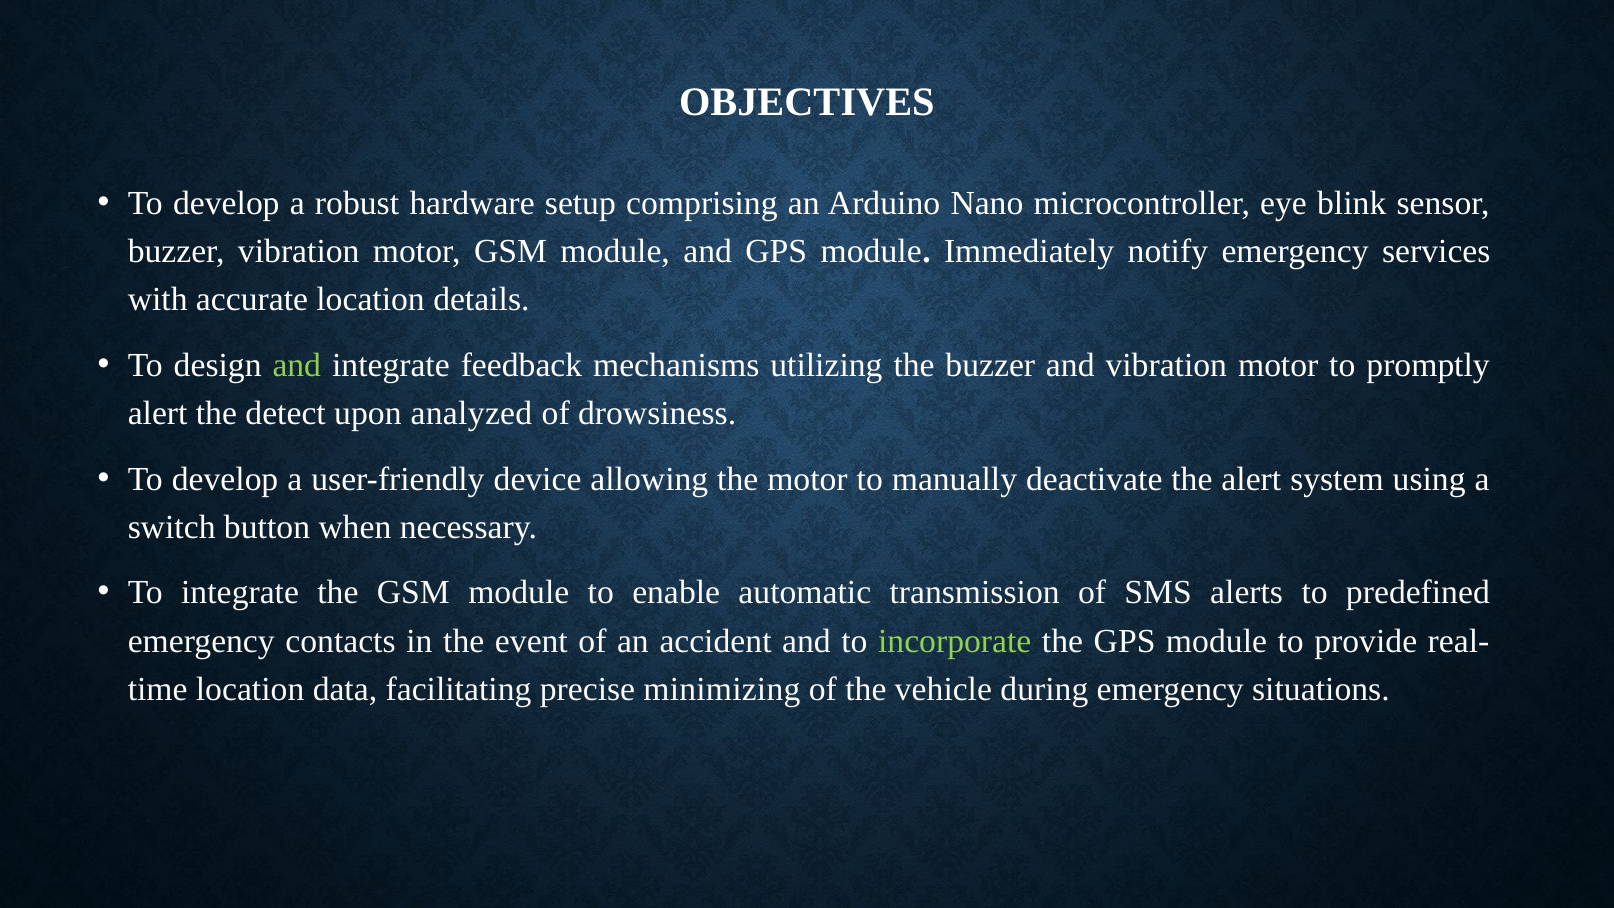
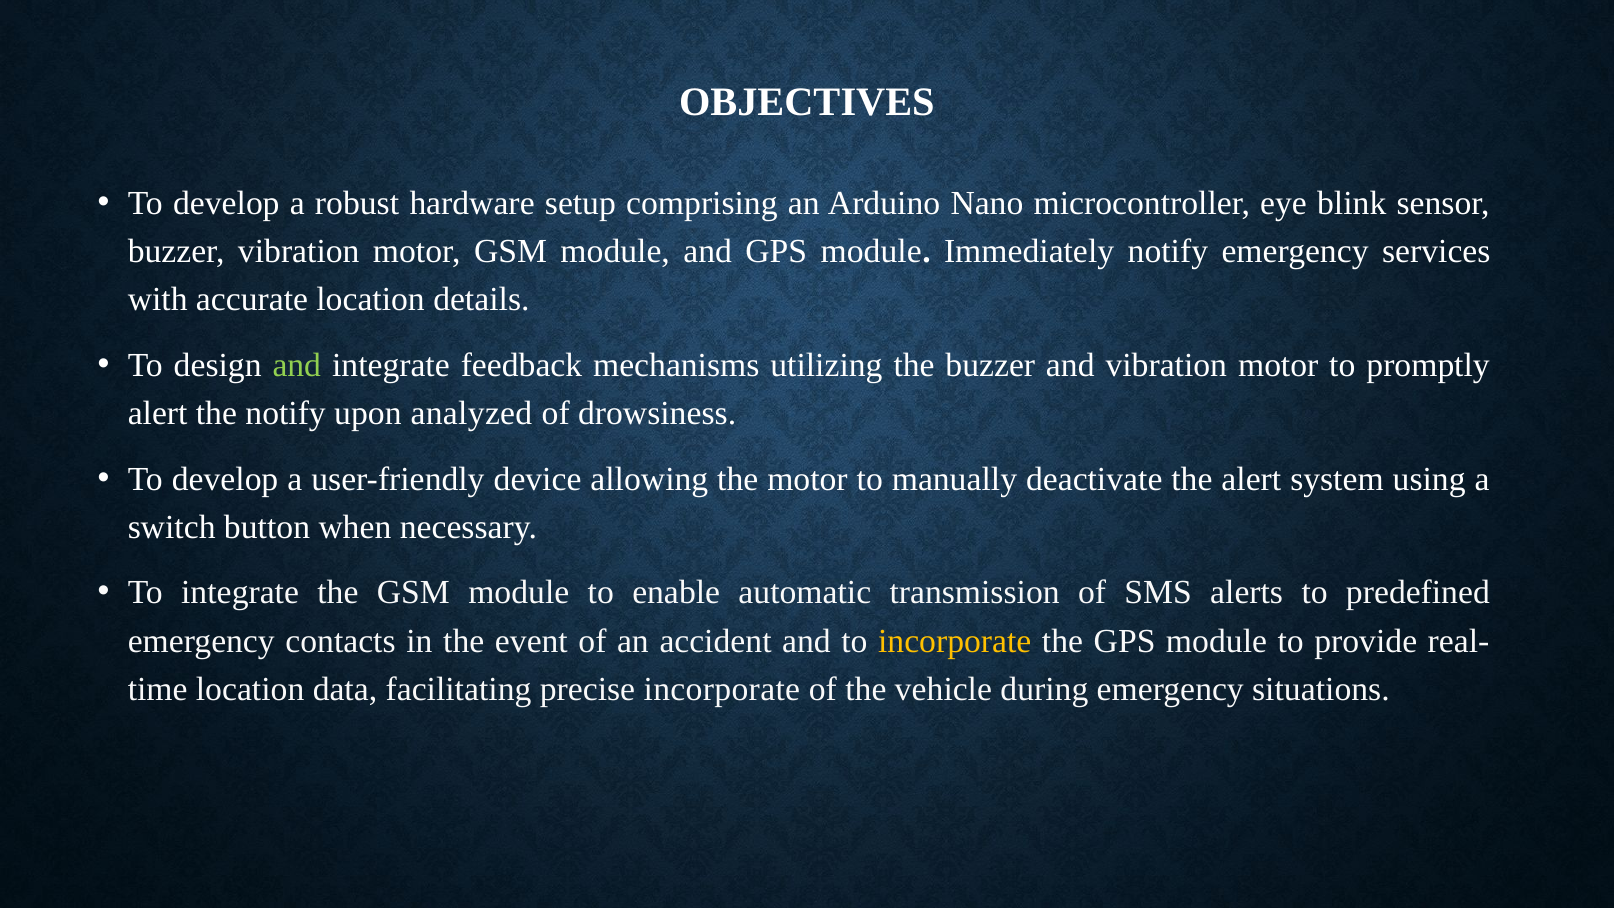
the detect: detect -> notify
incorporate at (955, 641) colour: light green -> yellow
precise minimizing: minimizing -> incorporate
